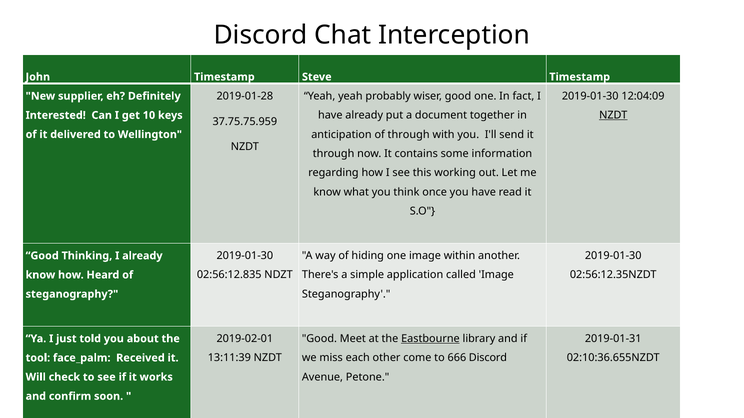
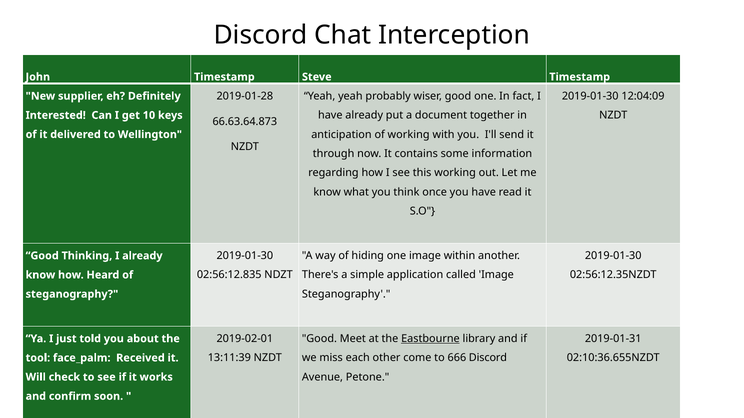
NZDT at (613, 115) underline: present -> none
37.75.75.959: 37.75.75.959 -> 66.63.64.873
of through: through -> working
